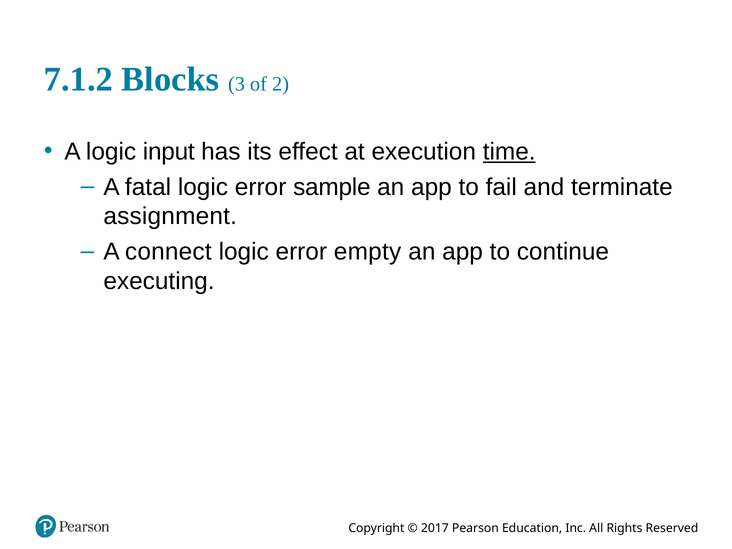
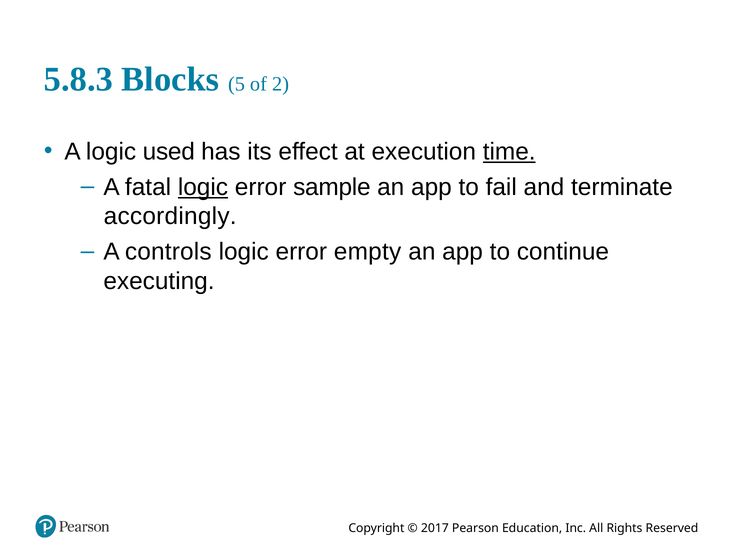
7.1.2: 7.1.2 -> 5.8.3
3: 3 -> 5
input: input -> used
logic at (203, 187) underline: none -> present
assignment: assignment -> accordingly
connect: connect -> controls
